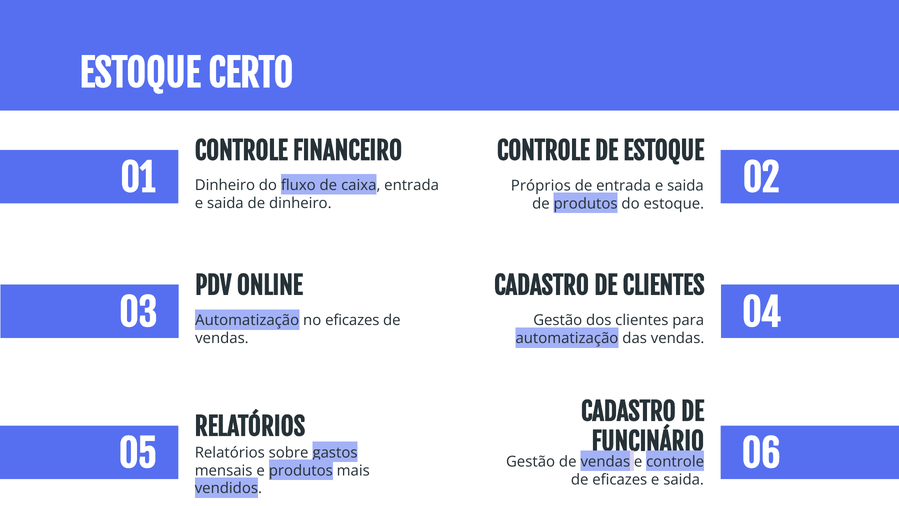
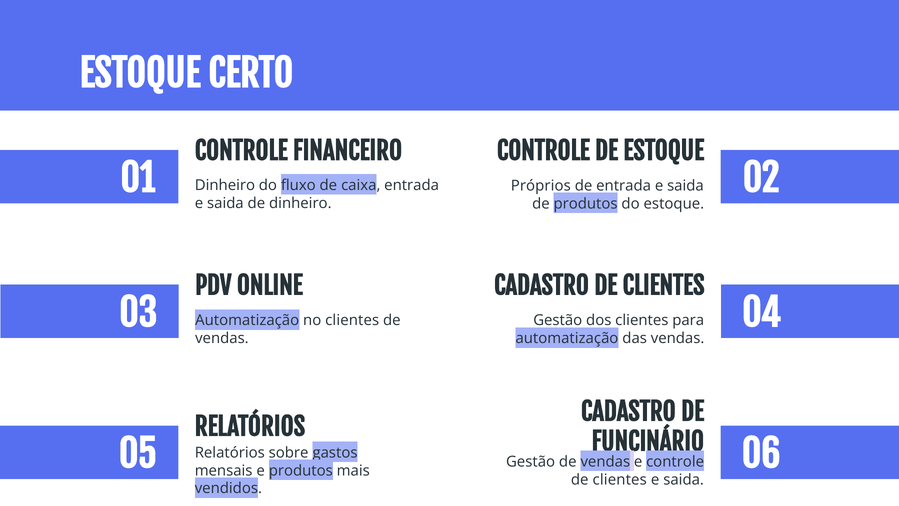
no eficazes: eficazes -> clientes
eficazes at (620, 479): eficazes -> clientes
